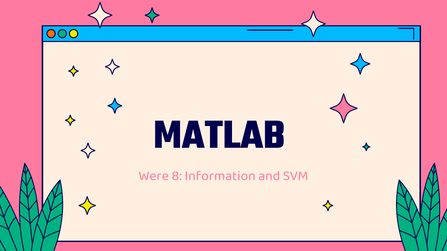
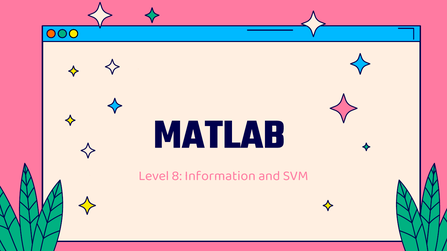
Were: Were -> Level
